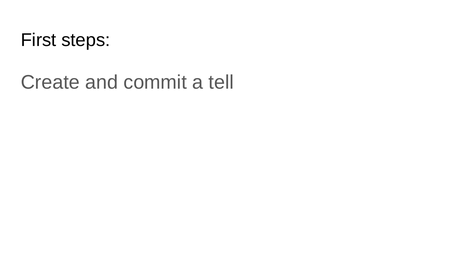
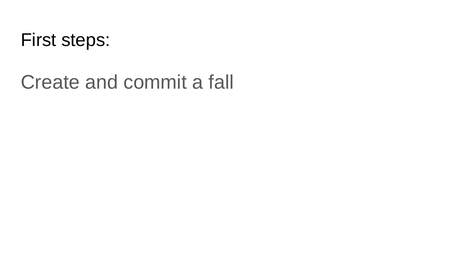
tell: tell -> fall
